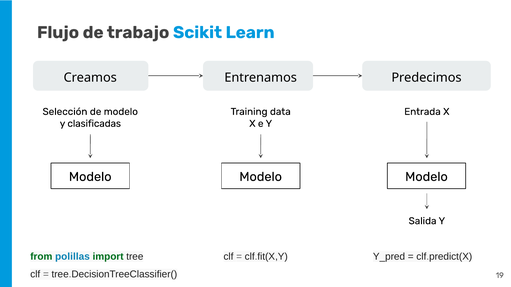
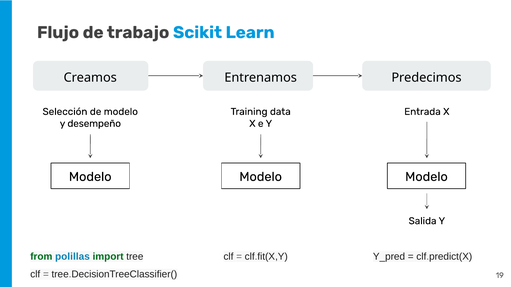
clasificadas: clasificadas -> desempeño
